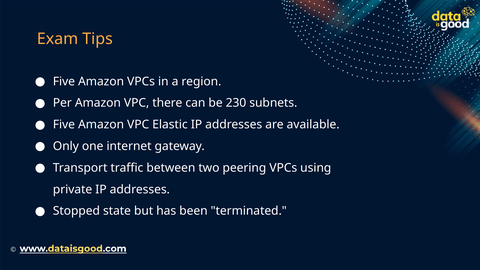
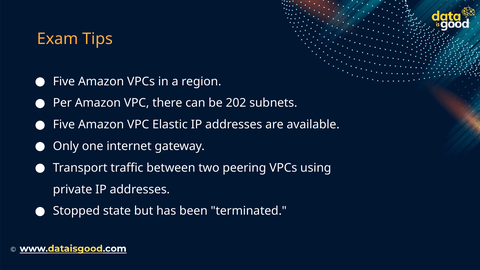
230: 230 -> 202
